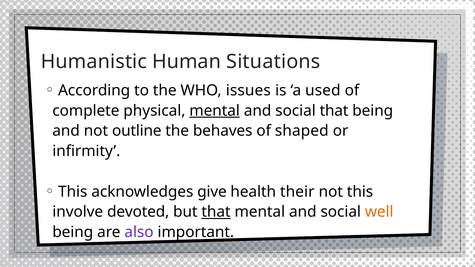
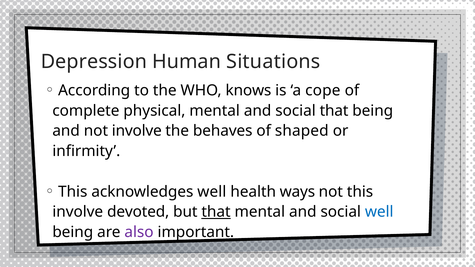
Humanistic: Humanistic -> Depression
issues: issues -> knows
used: used -> cope
mental at (215, 111) underline: present -> none
not outline: outline -> involve
acknowledges give: give -> well
their: their -> ways
well at (379, 212) colour: orange -> blue
